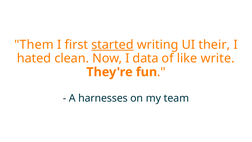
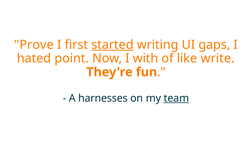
Them: Them -> Prove
their: their -> gaps
clean: clean -> point
data: data -> with
team underline: none -> present
